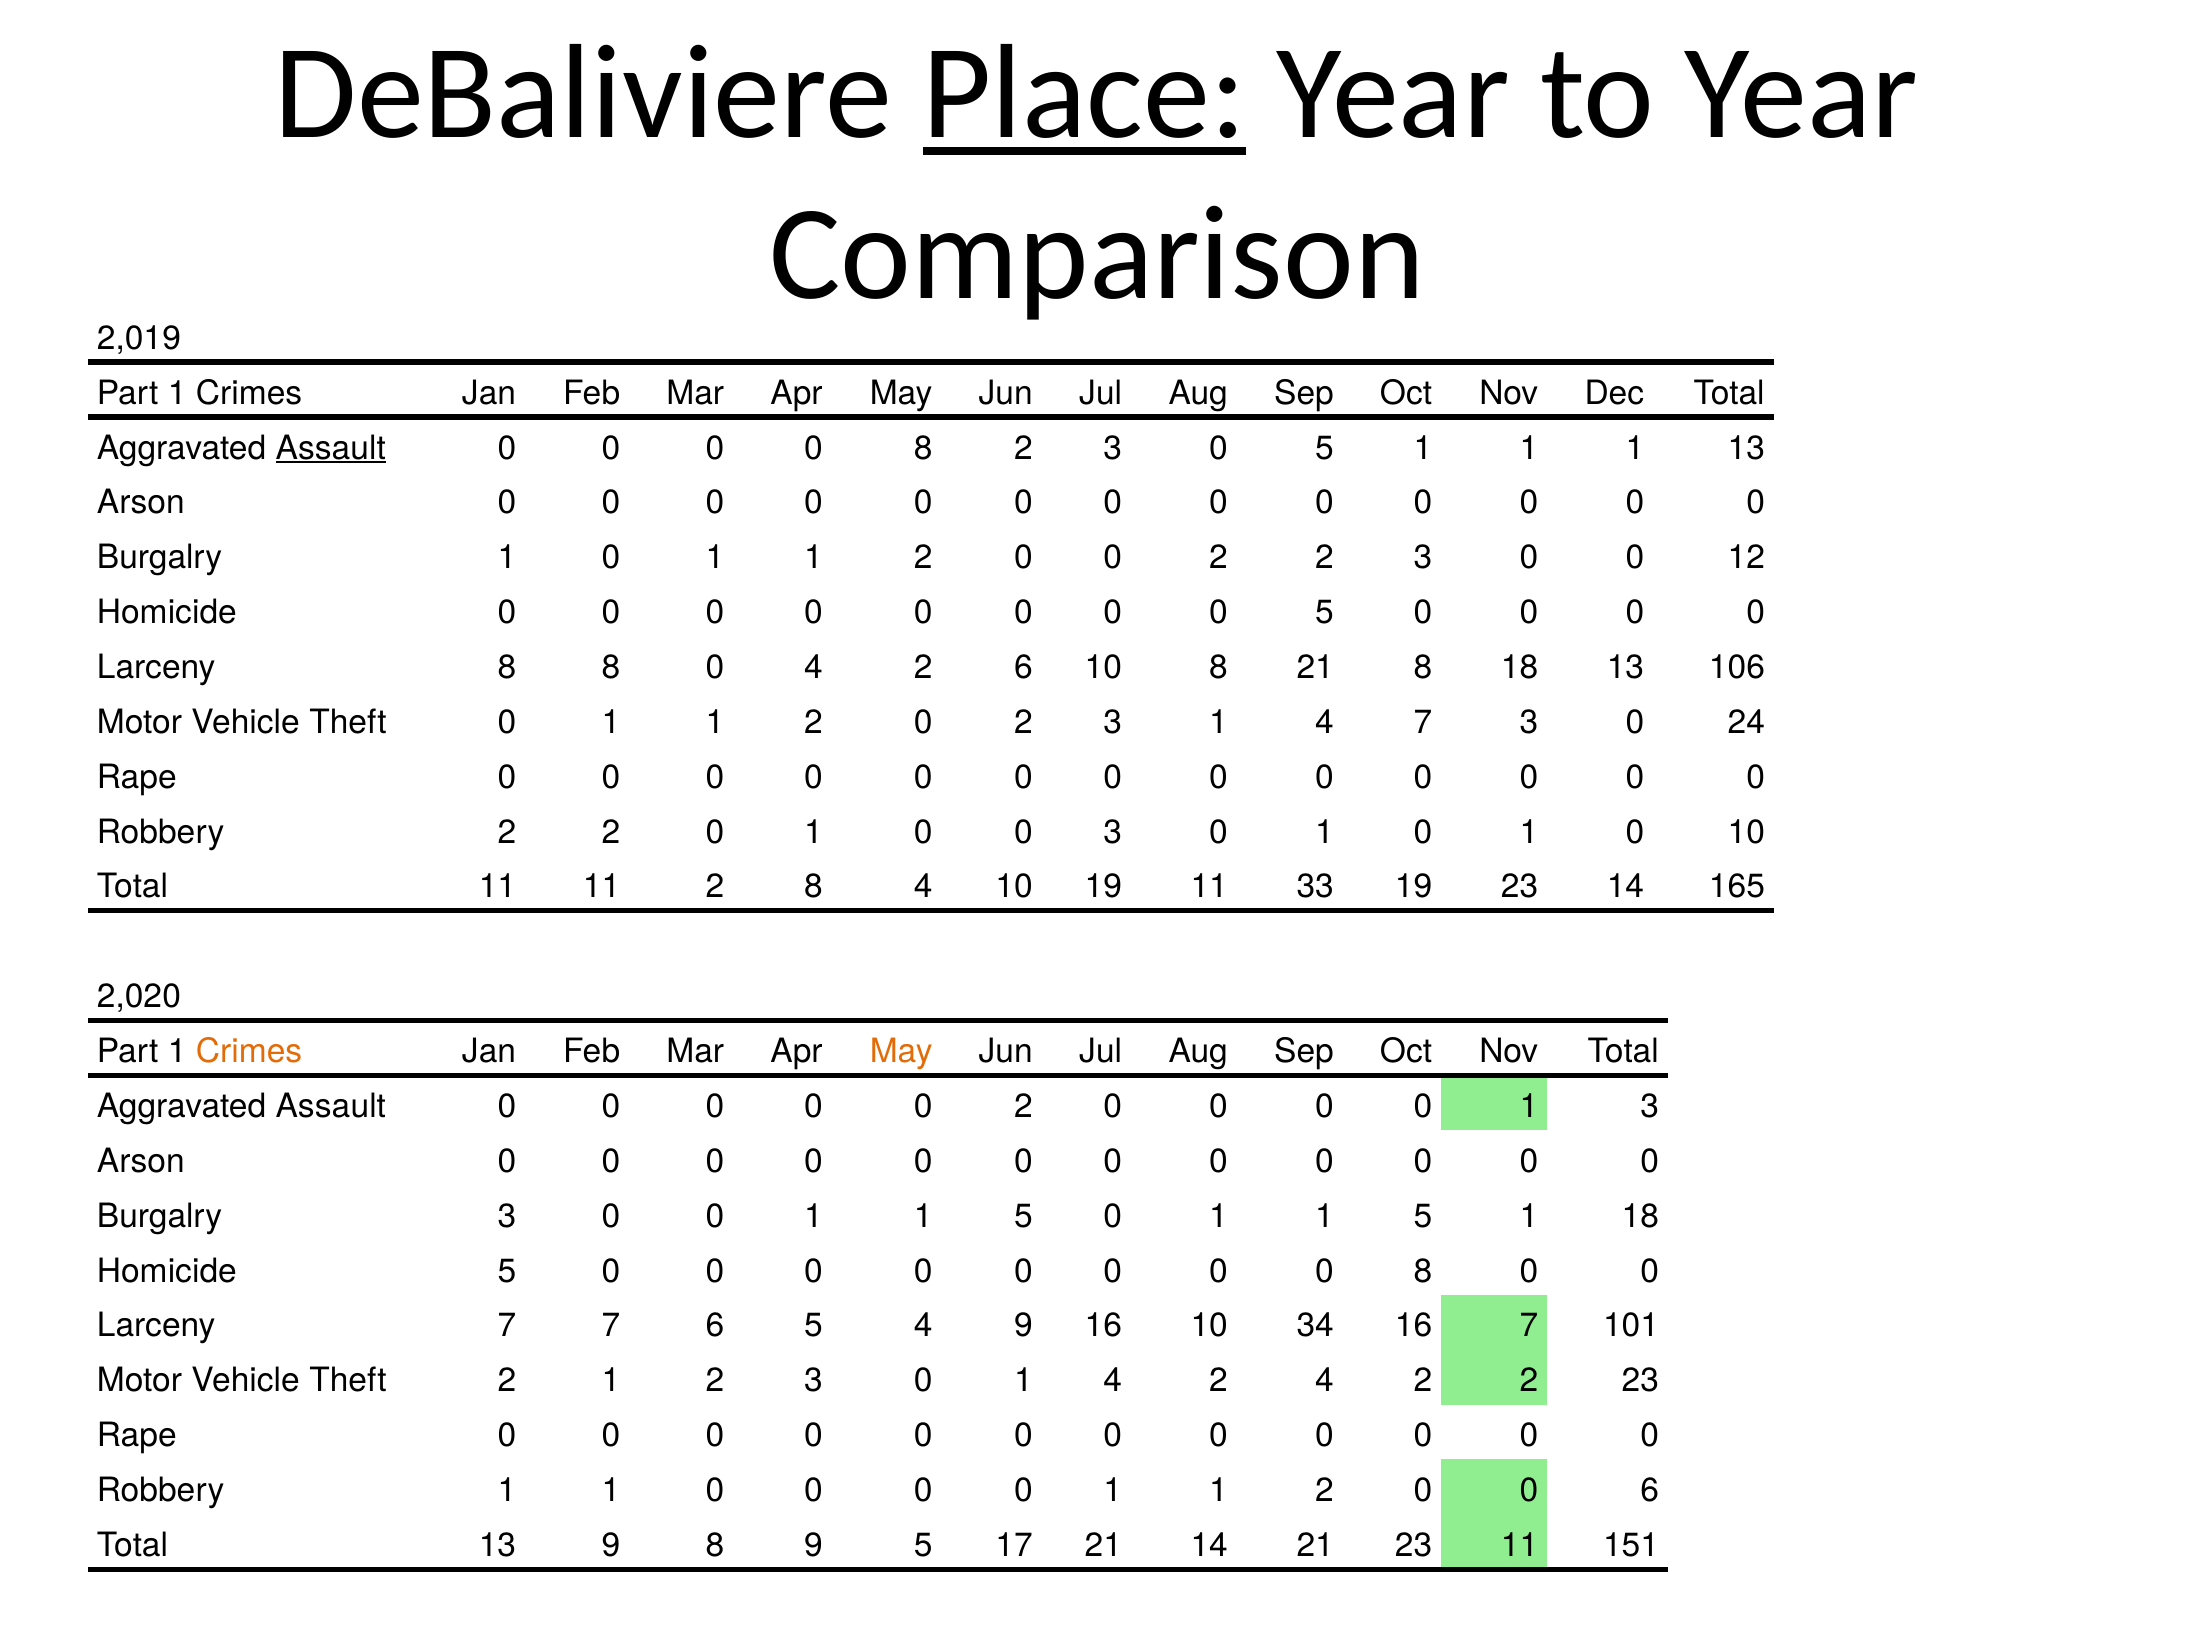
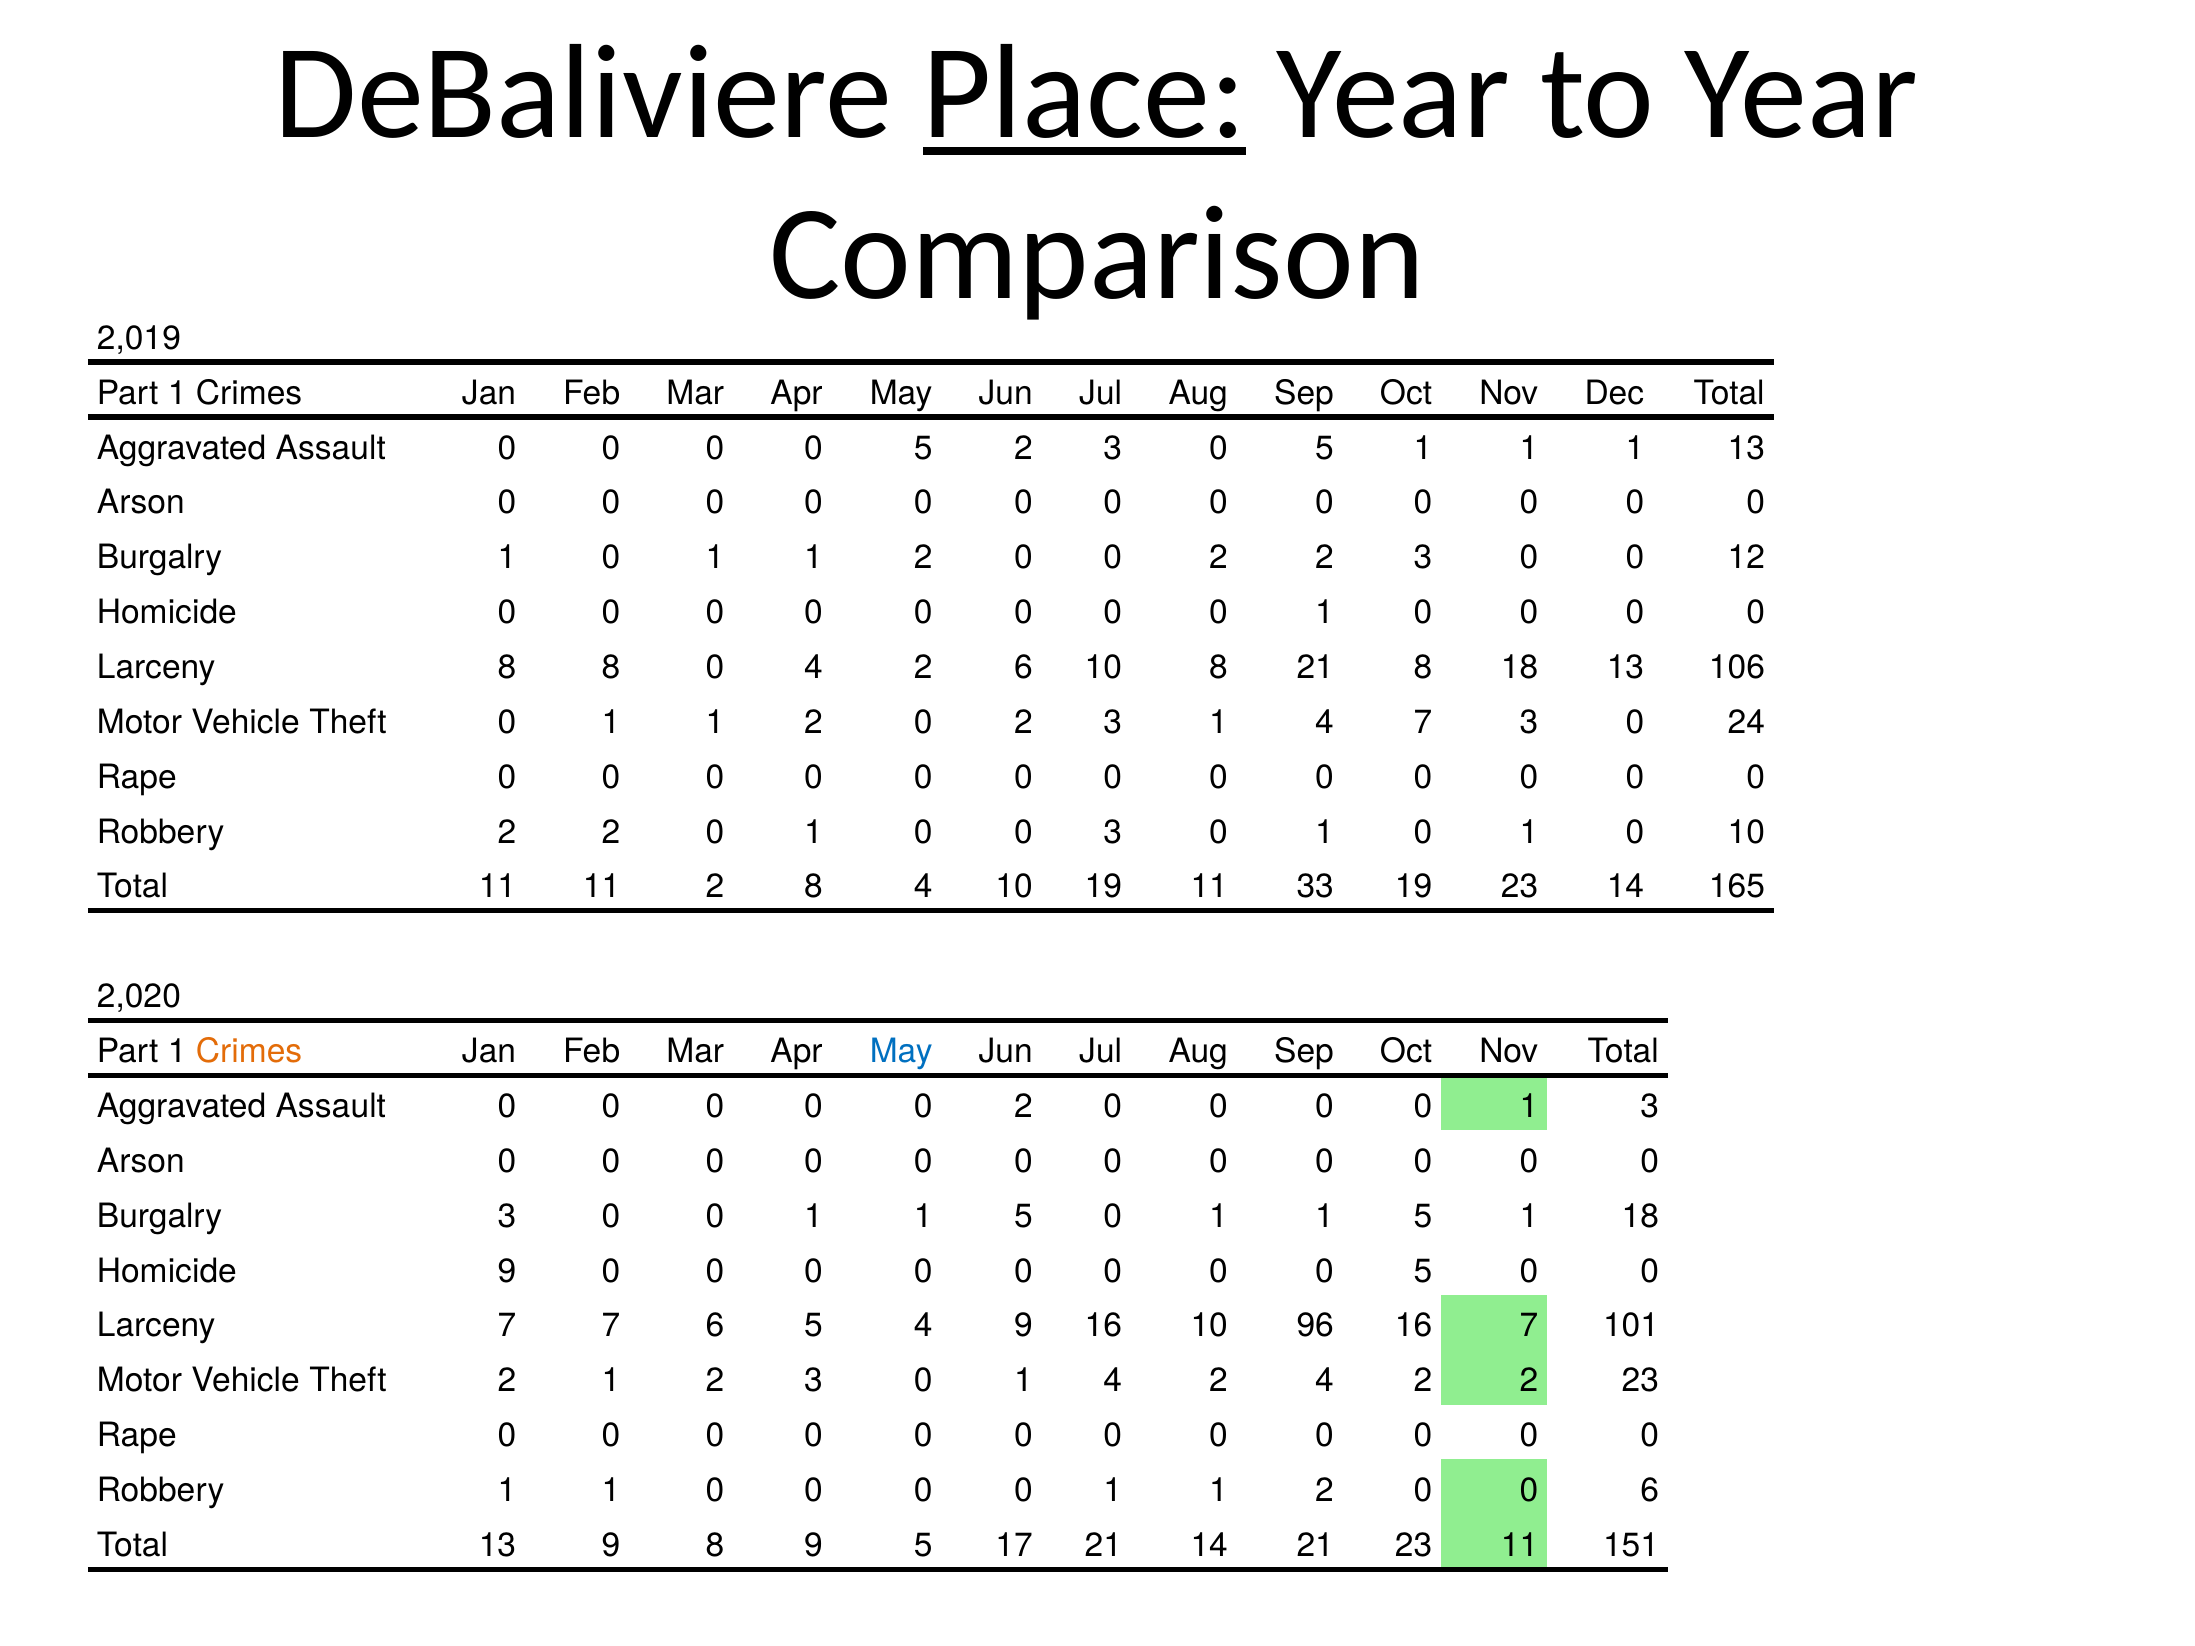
Assault at (331, 448) underline: present -> none
8 at (923, 448): 8 -> 5
5 at (1325, 613): 5 -> 1
May at (901, 1052) colour: orange -> blue
Homicide 5: 5 -> 9
8 at (1423, 1271): 8 -> 5
34: 34 -> 96
